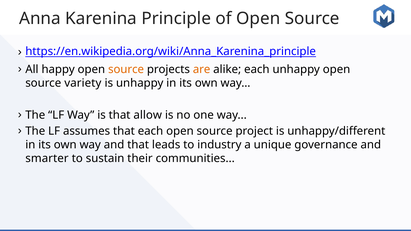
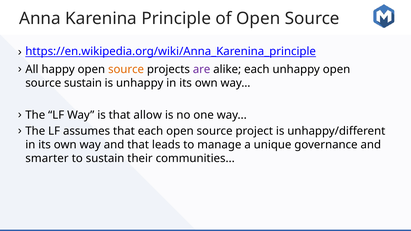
are colour: orange -> purple
source variety: variety -> sustain
industry: industry -> manage
